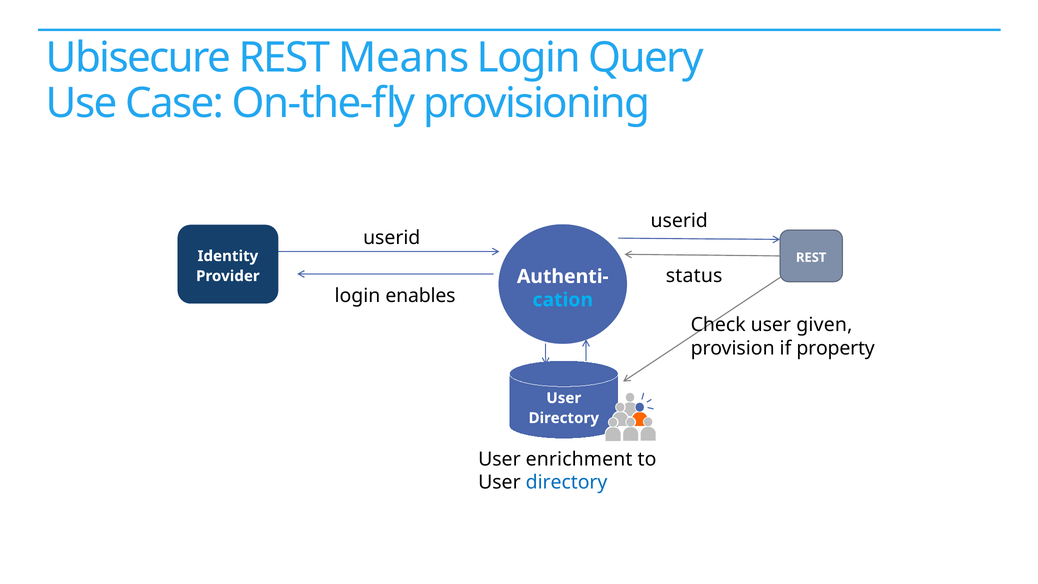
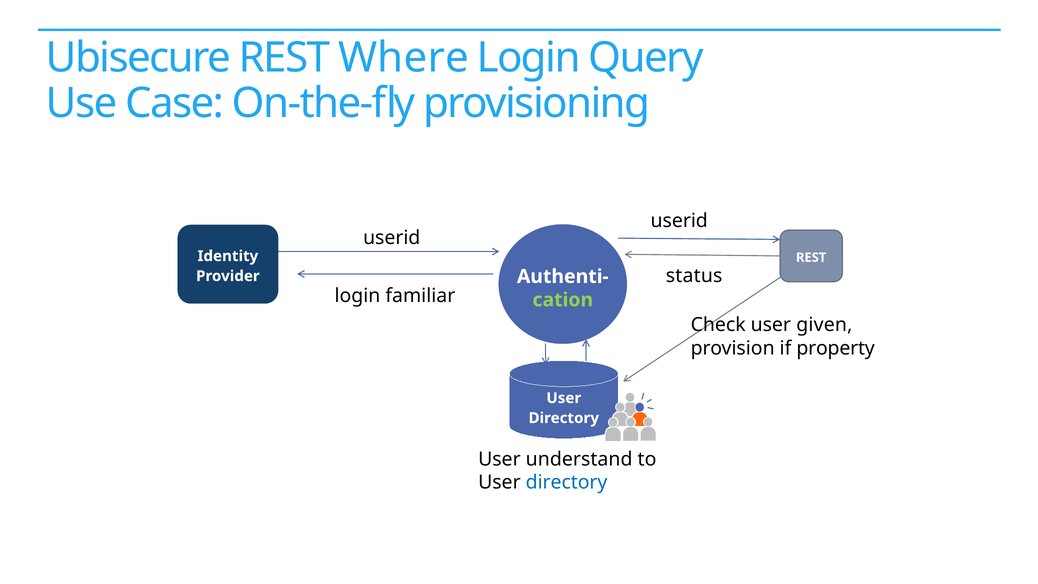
Means: Means -> Where
enables: enables -> familiar
cation colour: light blue -> light green
enrichment: enrichment -> understand
